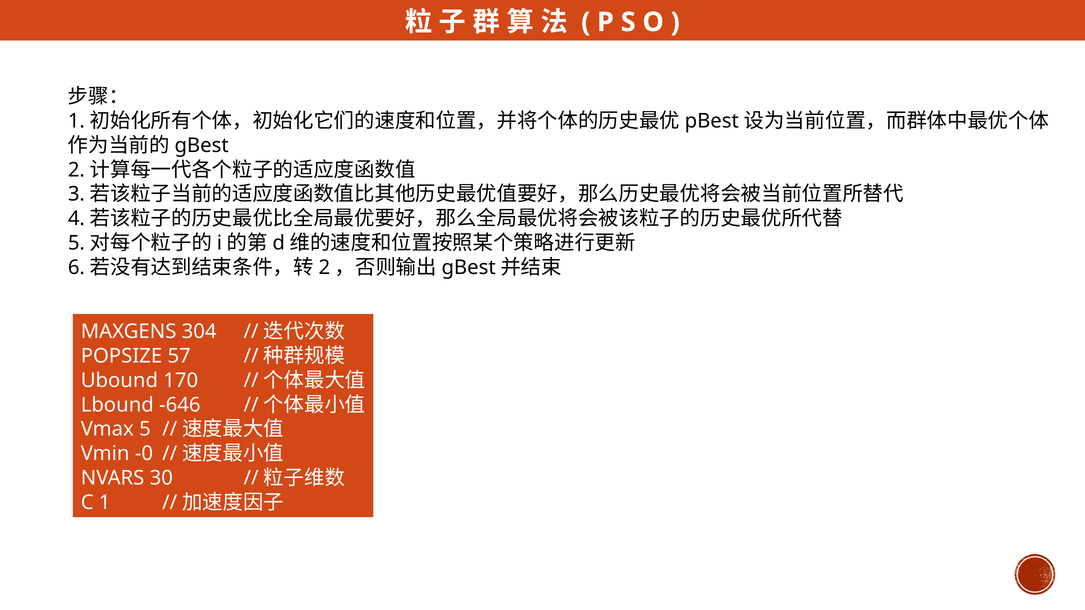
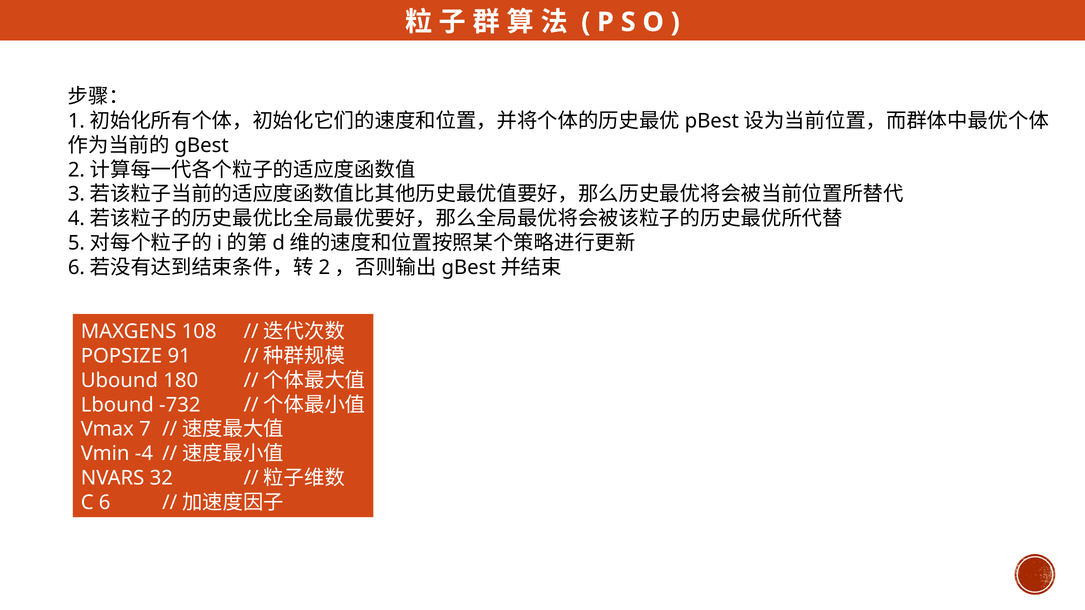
304: 304 -> 108
57: 57 -> 91
170: 170 -> 180
-646: -646 -> -732
5: 5 -> 7
-0: -0 -> -4
30: 30 -> 32
1: 1 -> 6
